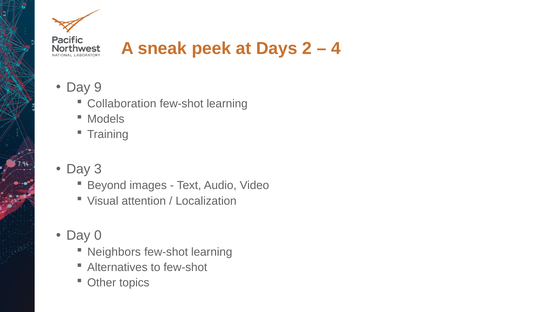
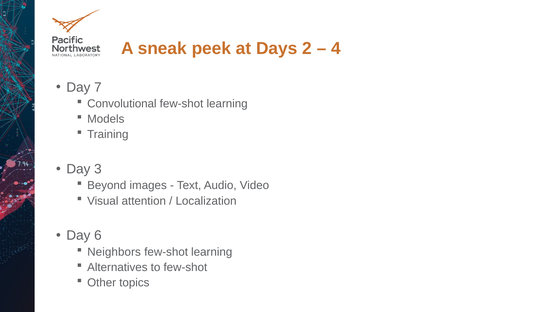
9: 9 -> 7
Collaboration: Collaboration -> Convolutional
0: 0 -> 6
